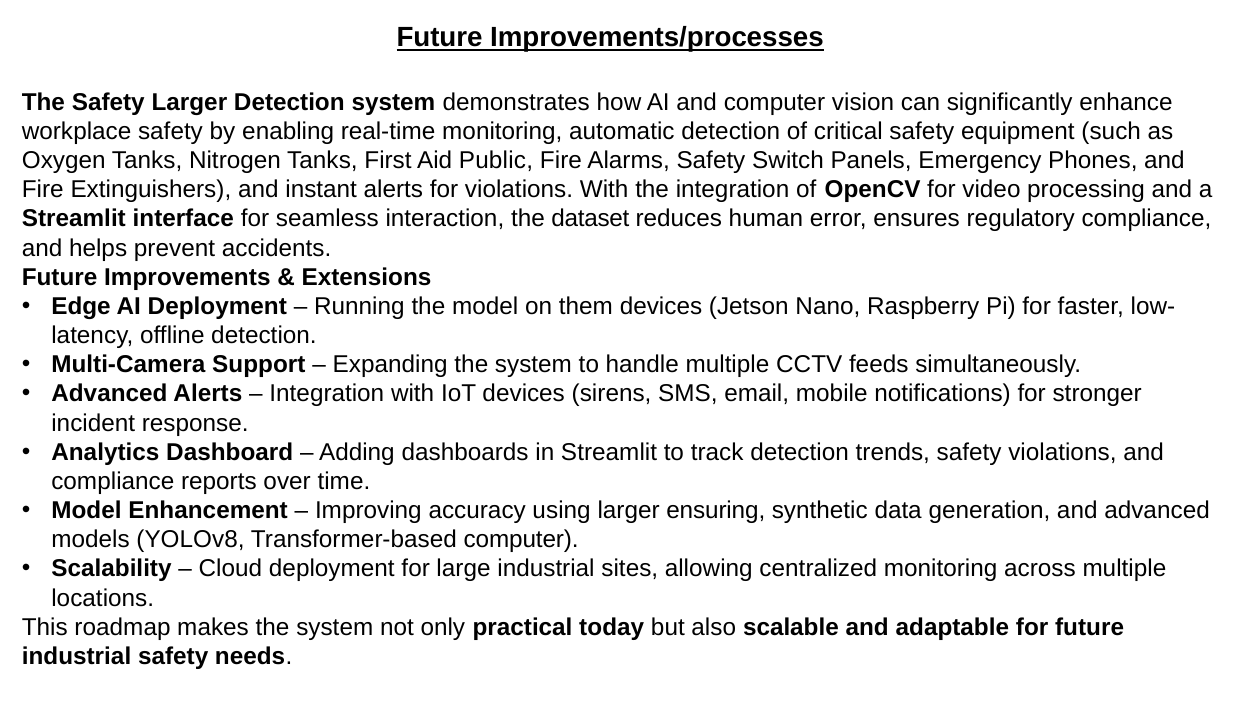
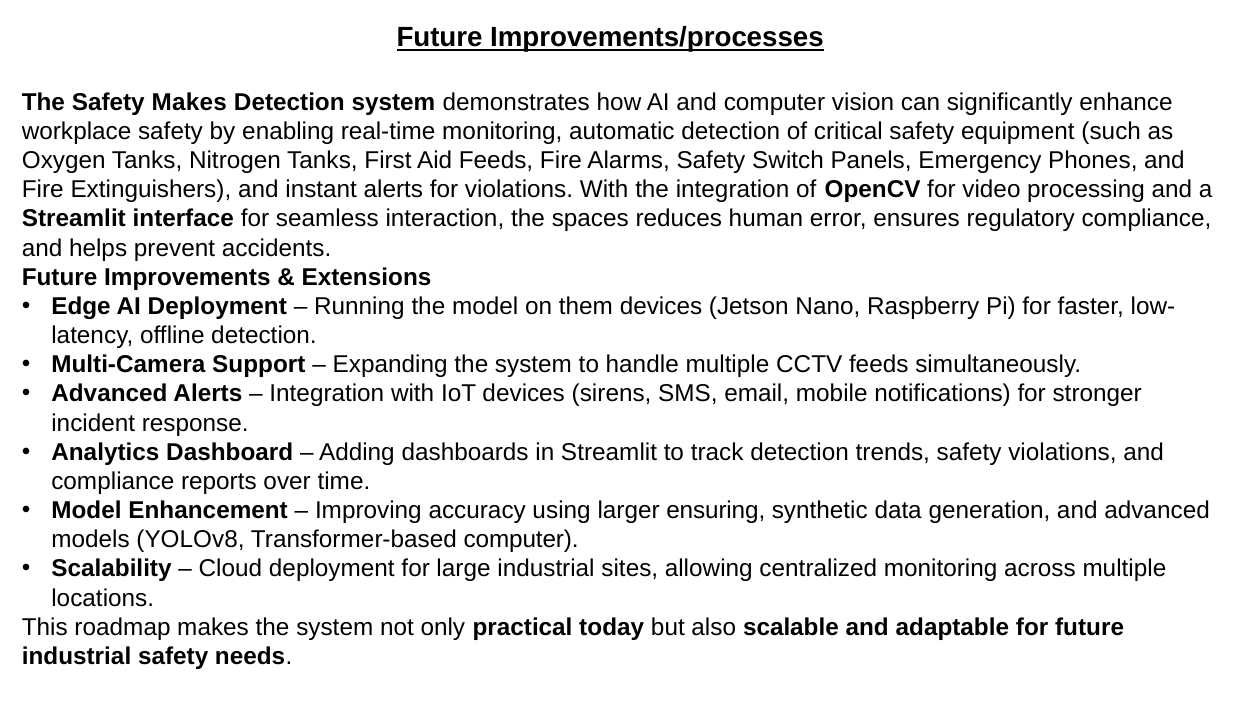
Safety Larger: Larger -> Makes
Aid Public: Public -> Feeds
dataset: dataset -> spaces
